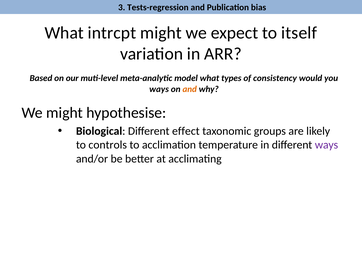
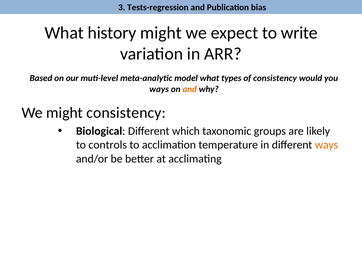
intrcpt: intrcpt -> history
itself: itself -> write
might hypothesise: hypothesise -> consistency
Different effect: effect -> which
ways at (326, 145) colour: purple -> orange
